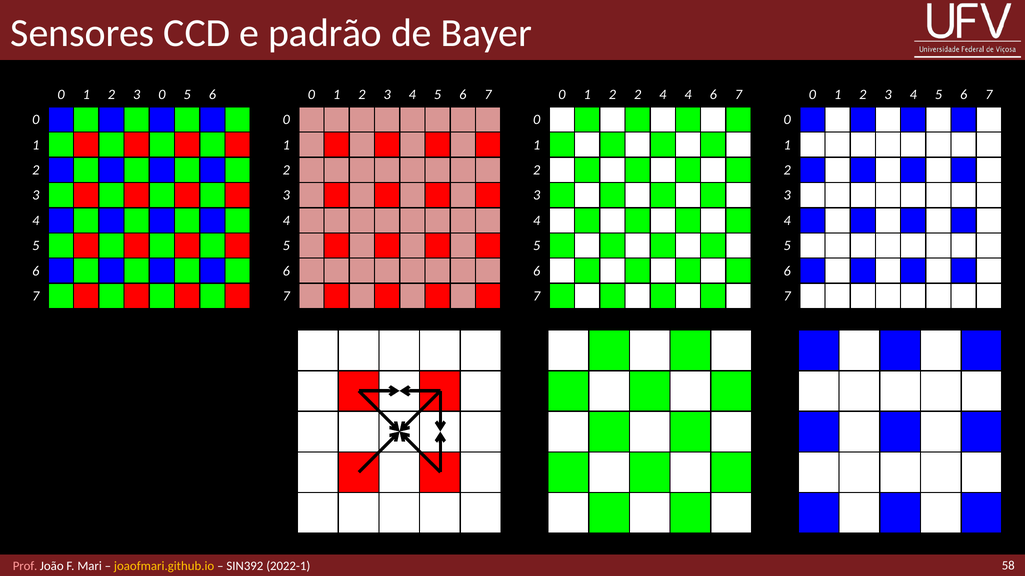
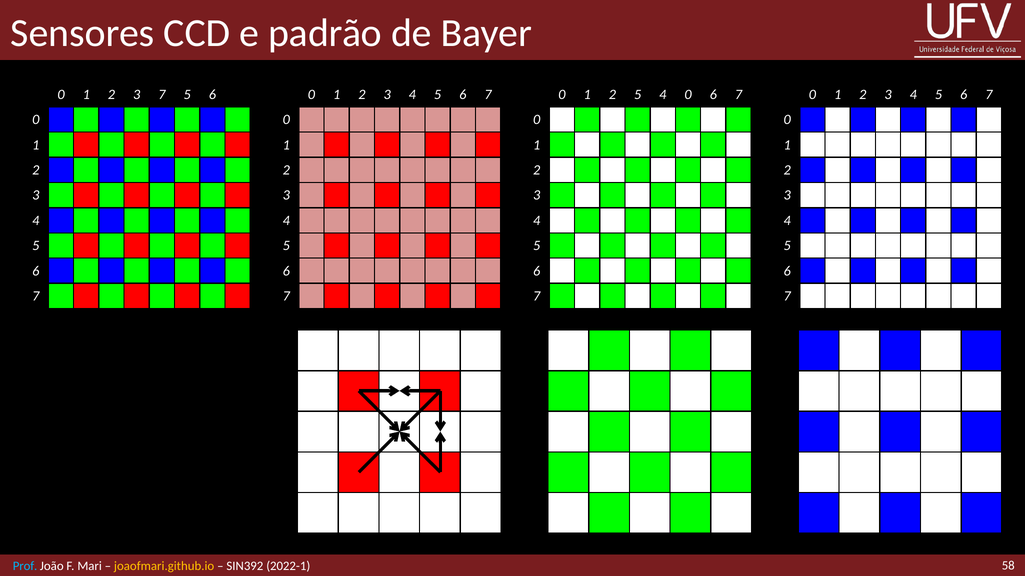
3 0: 0 -> 7
2 2: 2 -> 5
4 4: 4 -> 0
Prof colour: pink -> light blue
